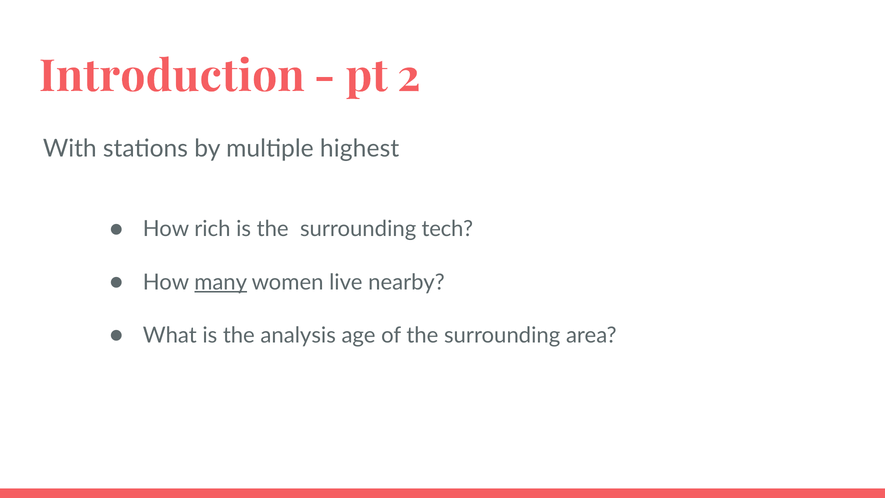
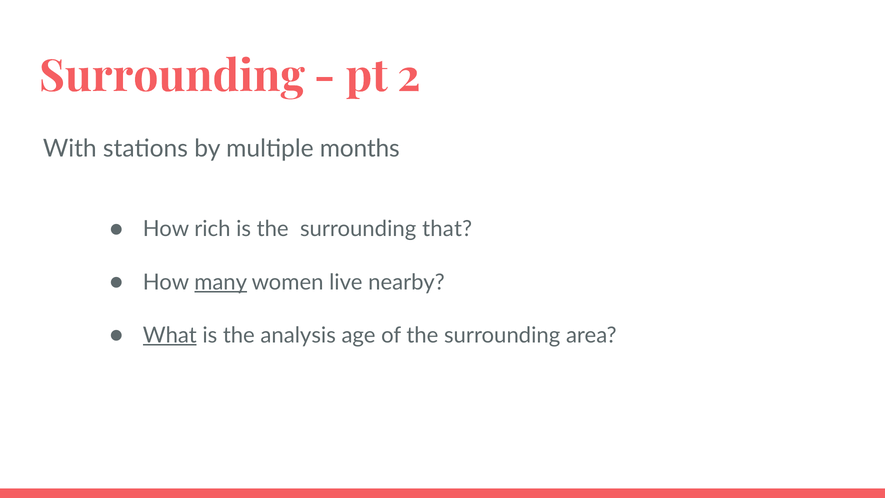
Introduction at (172, 76): Introduction -> Surrounding
highest: highest -> months
tech: tech -> that
What underline: none -> present
